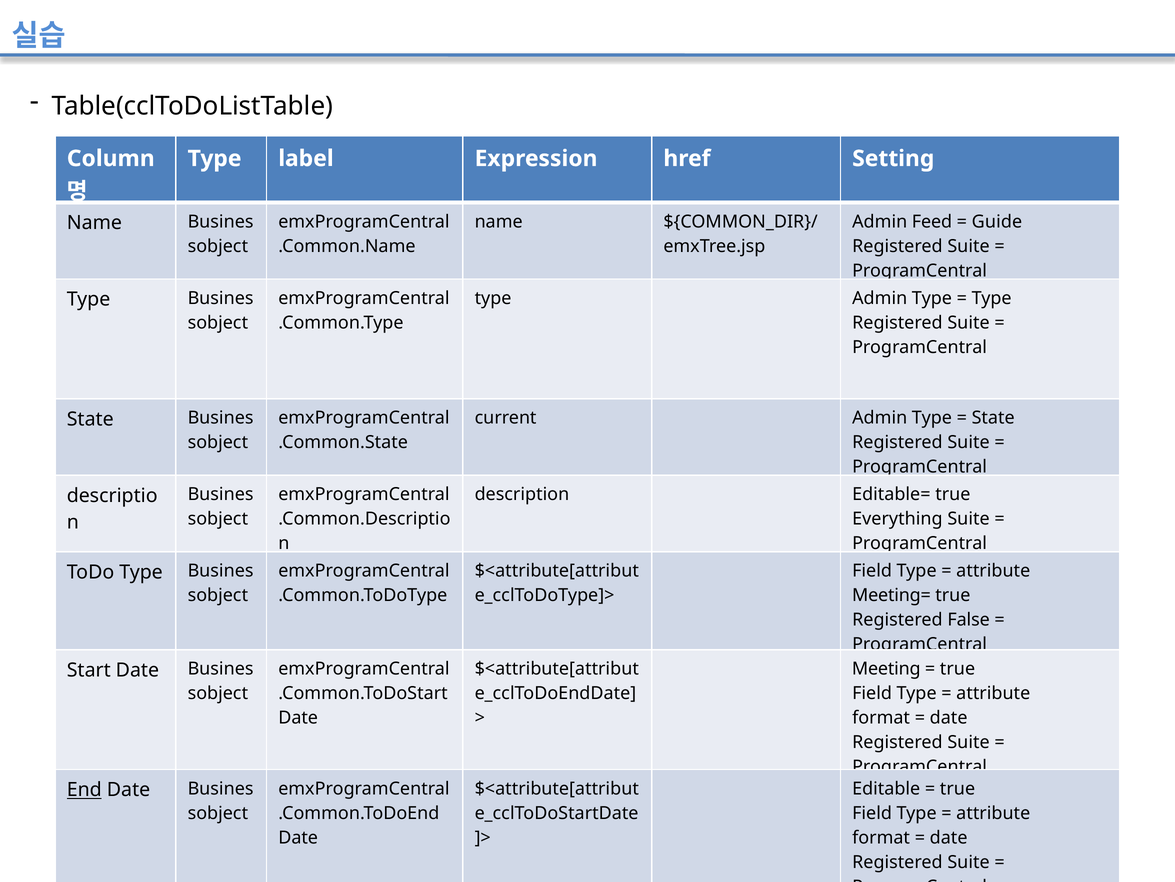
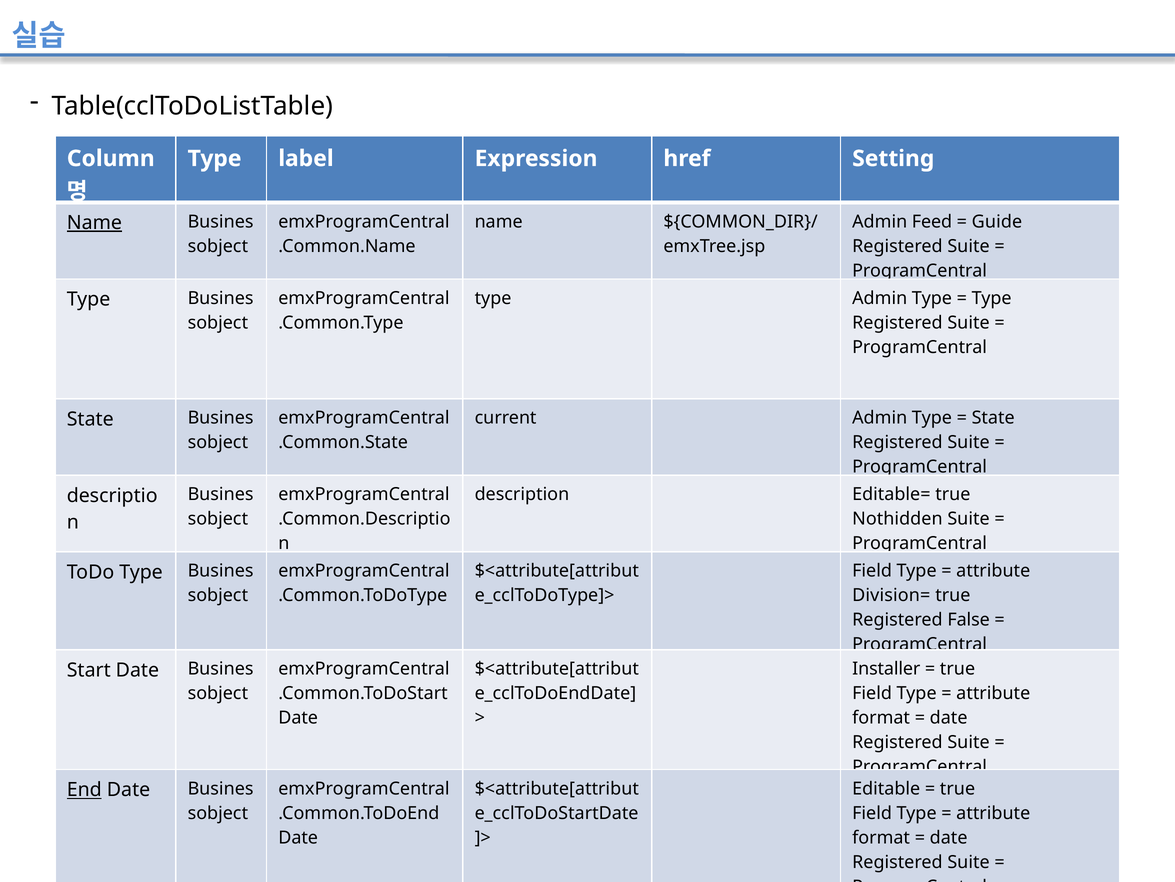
Name at (94, 223) underline: none -> present
Everything: Everything -> Nothidden
Meeting=: Meeting= -> Division=
Meeting: Meeting -> Installer
